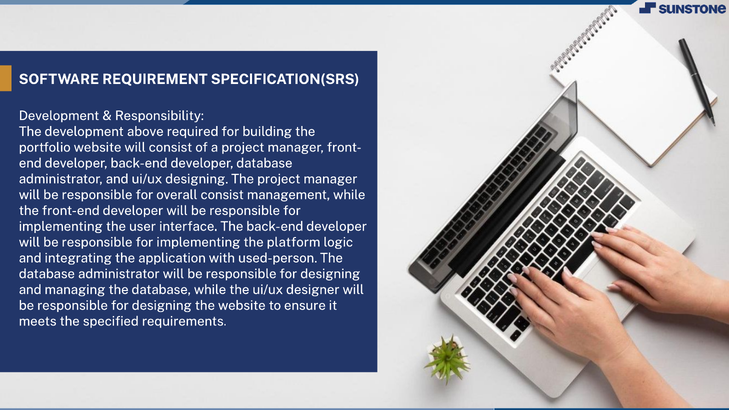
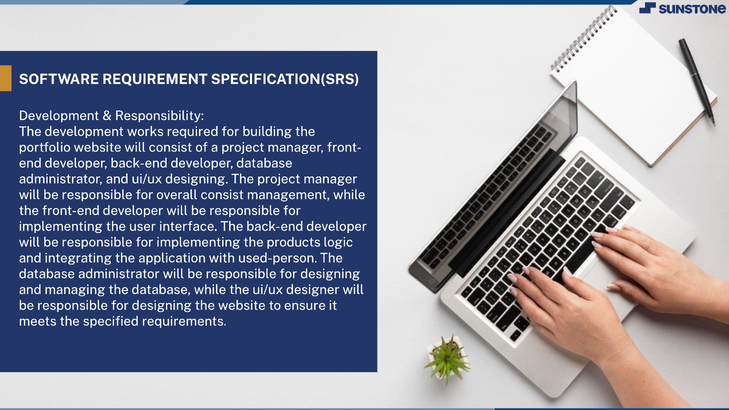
above: above -> works
platform: platform -> products
